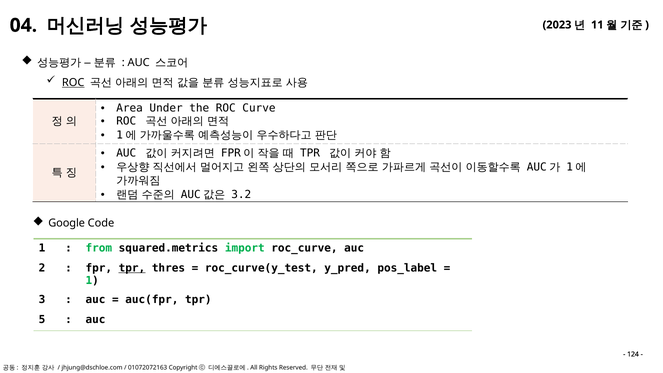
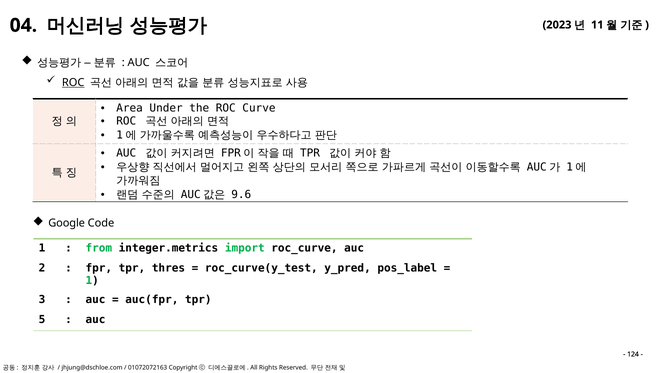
3.2: 3.2 -> 9.6
squared.metrics: squared.metrics -> integer.metrics
tpr at (132, 268) underline: present -> none
